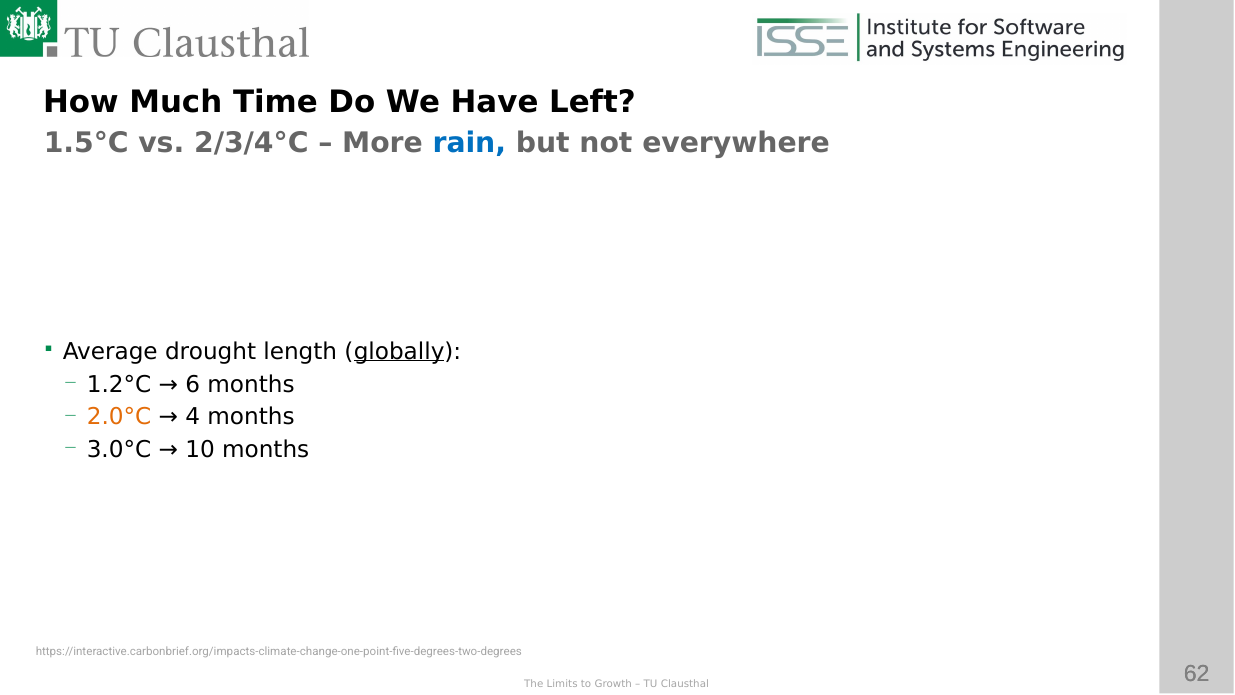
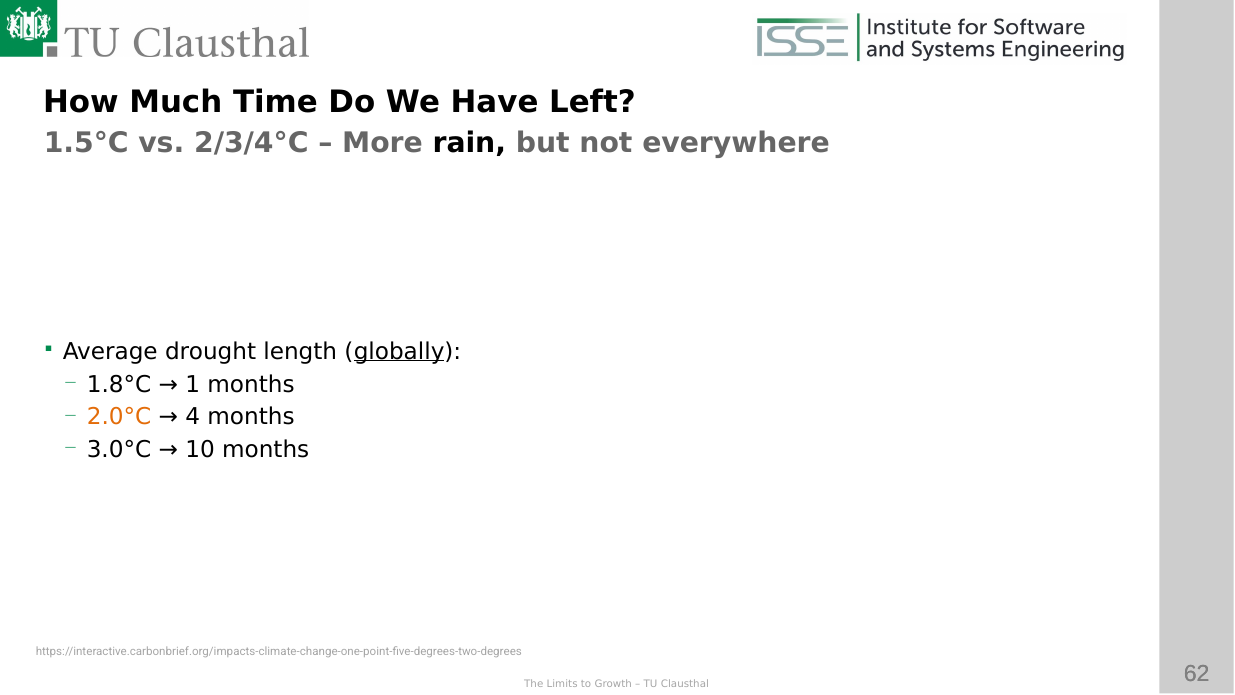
rain colour: blue -> black
1.2°C: 1.2°C -> 1.8°C
6: 6 -> 1
